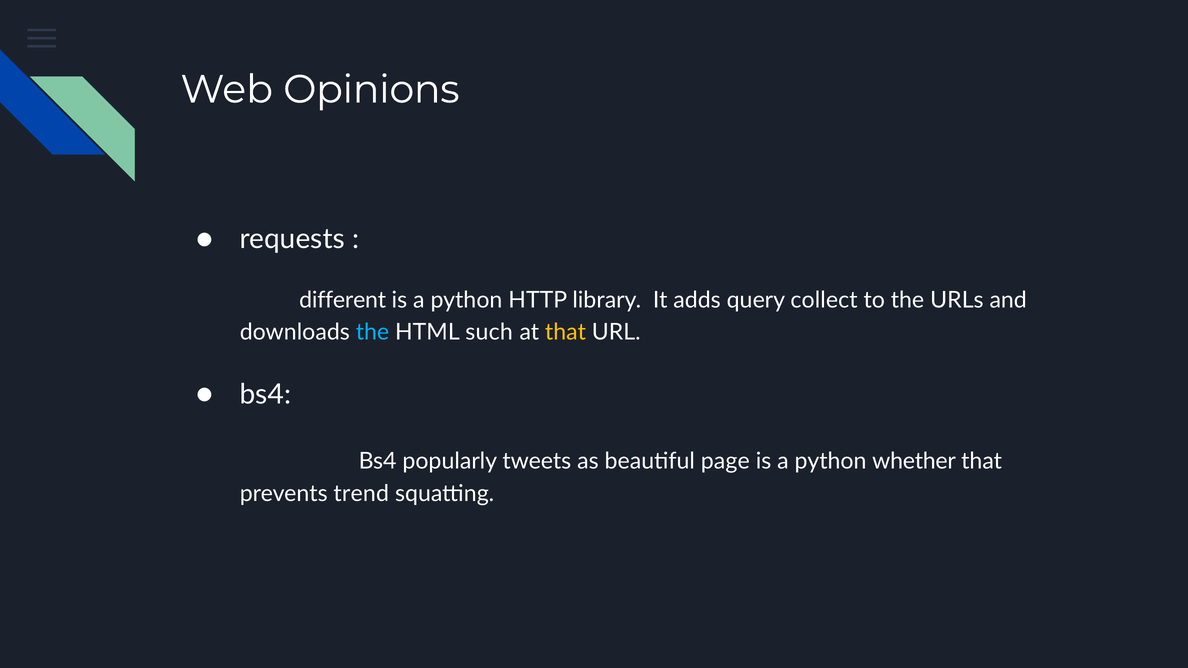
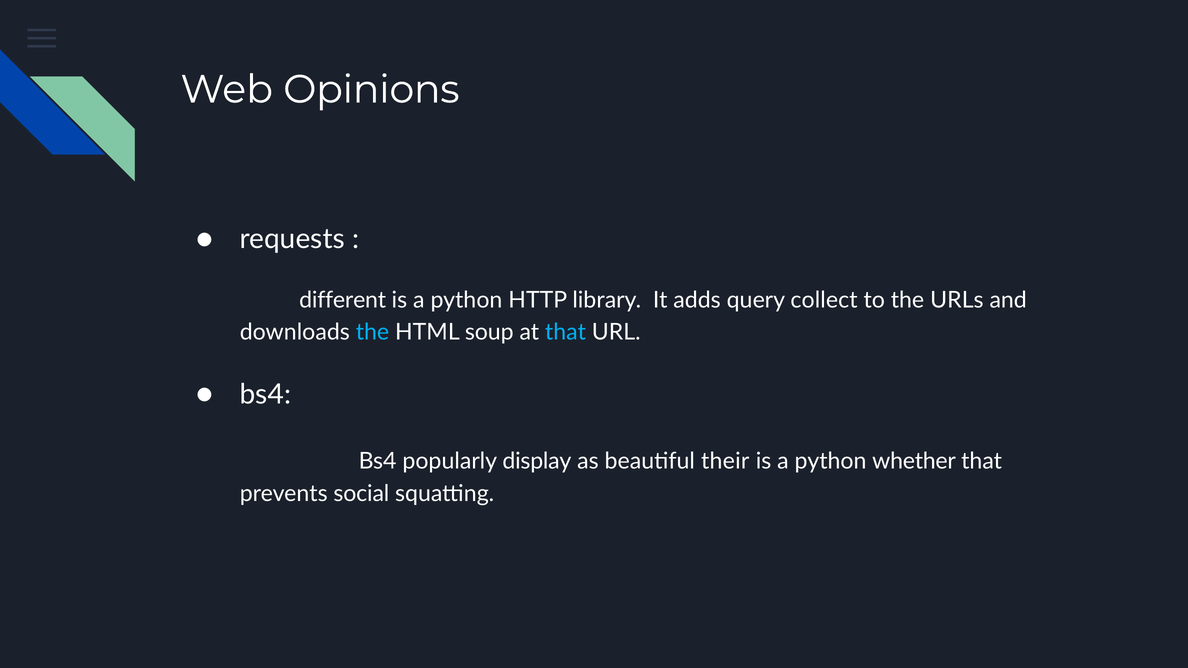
such: such -> soup
that at (565, 332) colour: yellow -> light blue
tweets: tweets -> display
page: page -> their
trend: trend -> social
